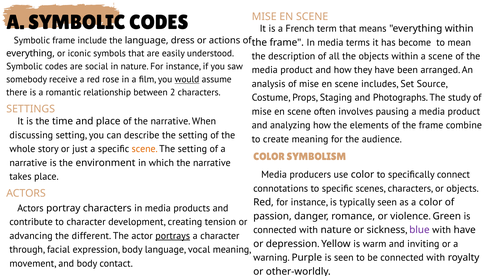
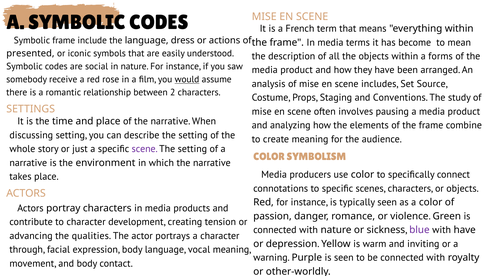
everything at (31, 53): everything -> presented
a scene: scene -> forms
Photographs: Photographs -> Conventions
scene at (145, 149) colour: orange -> purple
different: different -> qualities
portrays underline: present -> none
